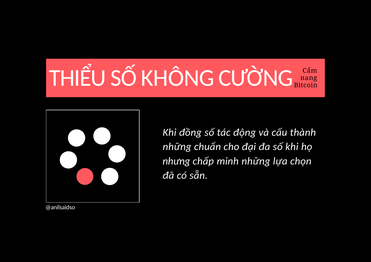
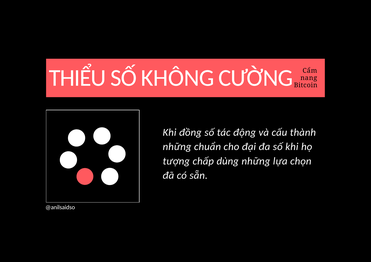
nhưng: nhưng -> tượng
minh: minh -> dùng
